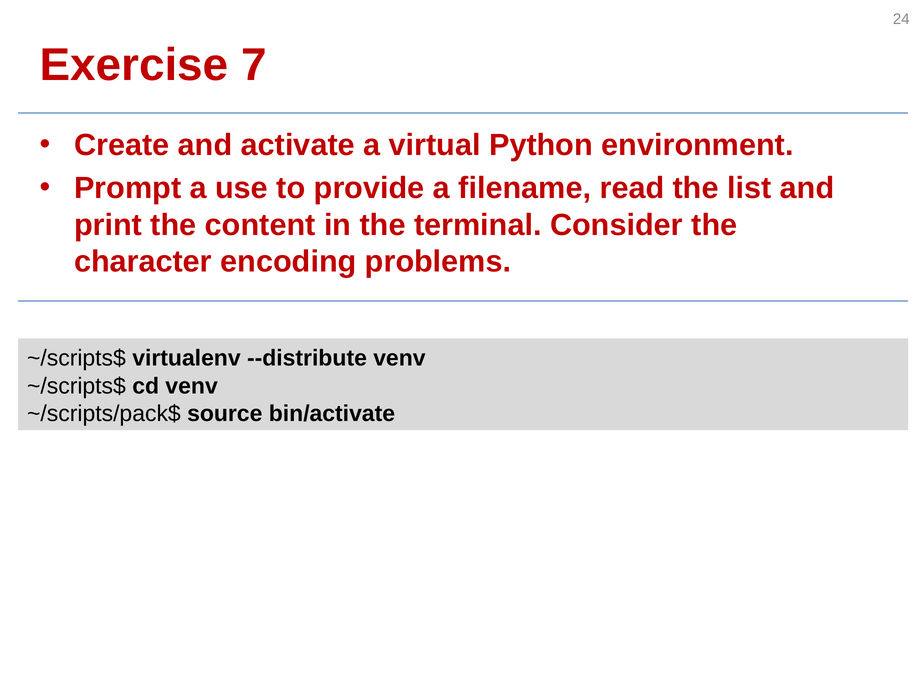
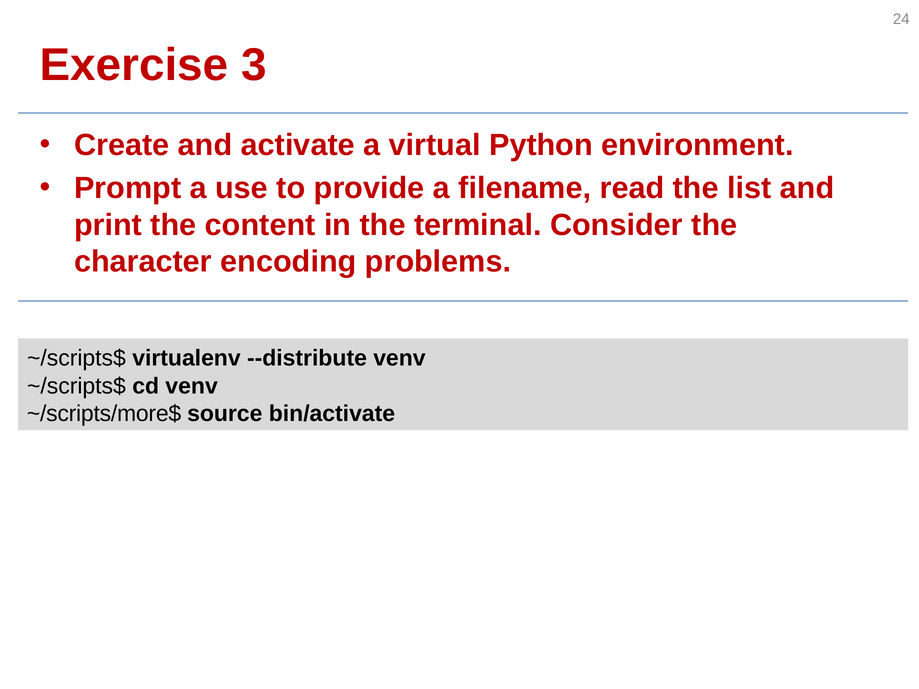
7: 7 -> 3
~/scripts/pack$: ~/scripts/pack$ -> ~/scripts/more$
